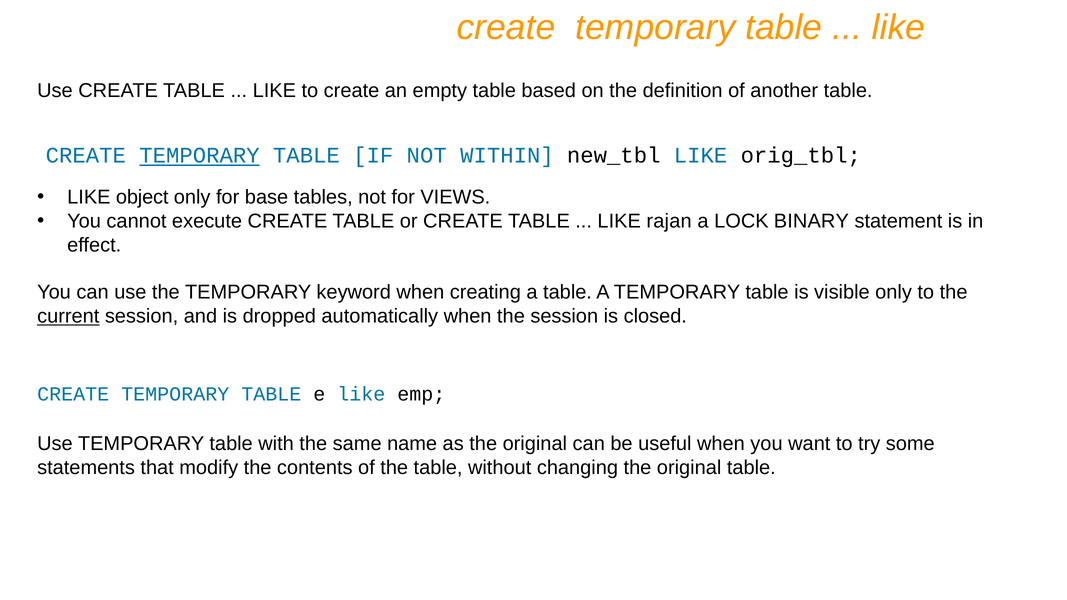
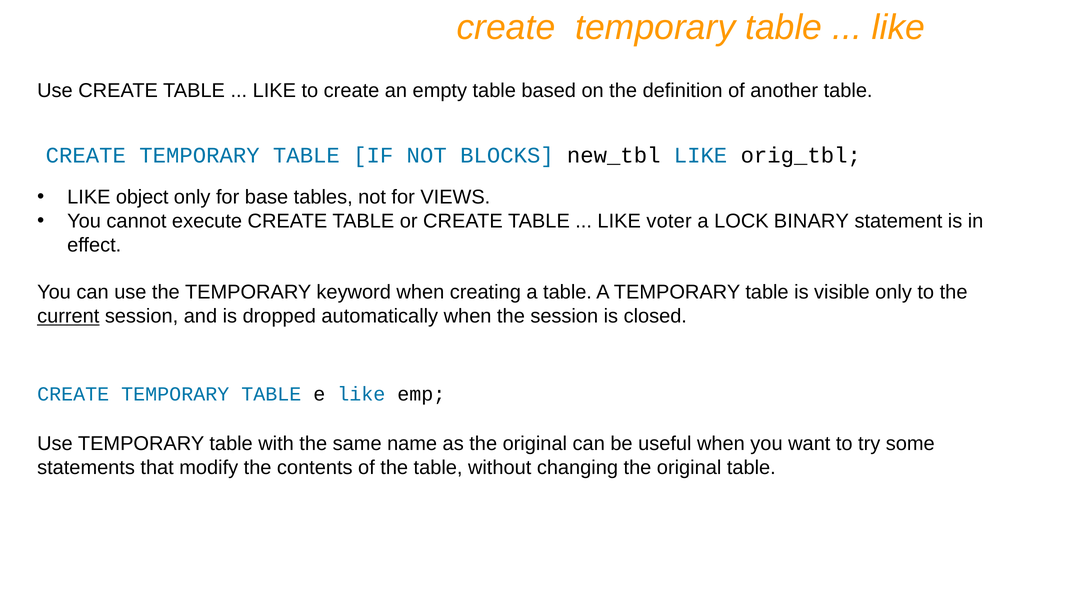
TEMPORARY at (199, 156) underline: present -> none
WITHIN: WITHIN -> BLOCKS
rajan: rajan -> voter
